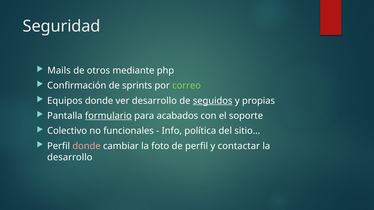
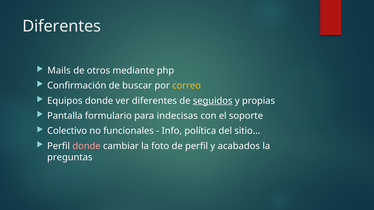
Seguridad at (62, 26): Seguridad -> Diferentes
sprints: sprints -> buscar
correo colour: light green -> yellow
ver desarrollo: desarrollo -> diferentes
formulario underline: present -> none
acabados: acabados -> indecisas
contactar: contactar -> acabados
desarrollo at (70, 157): desarrollo -> preguntas
